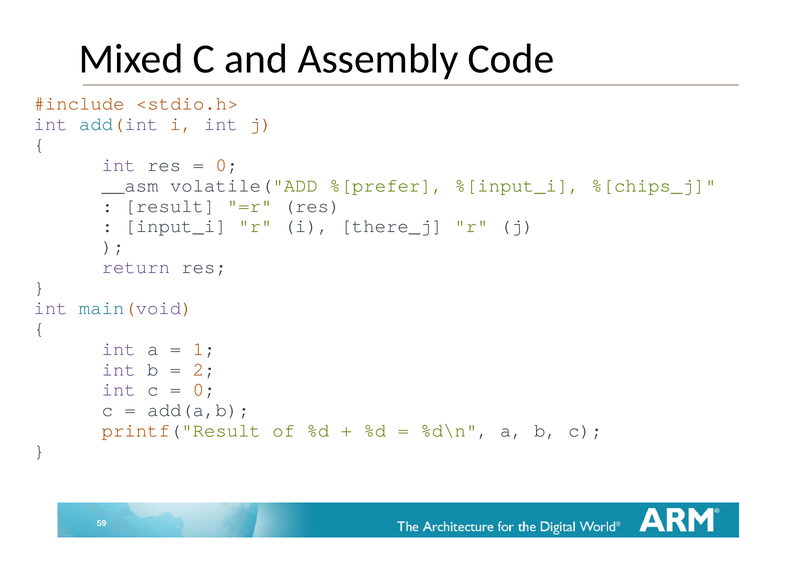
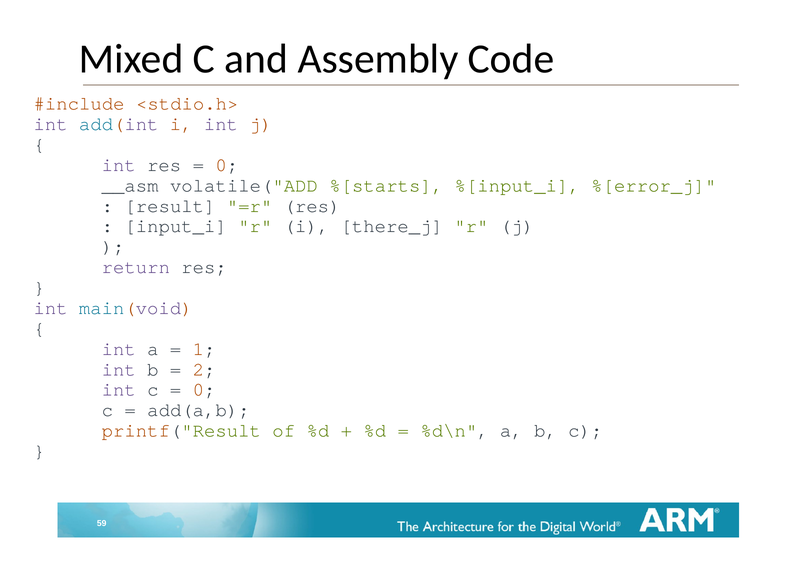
%[prefer: %[prefer -> %[starts
%[chips_j: %[chips_j -> %[error_j
